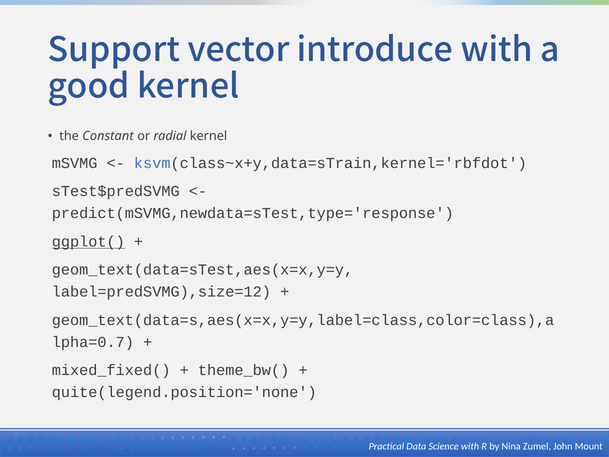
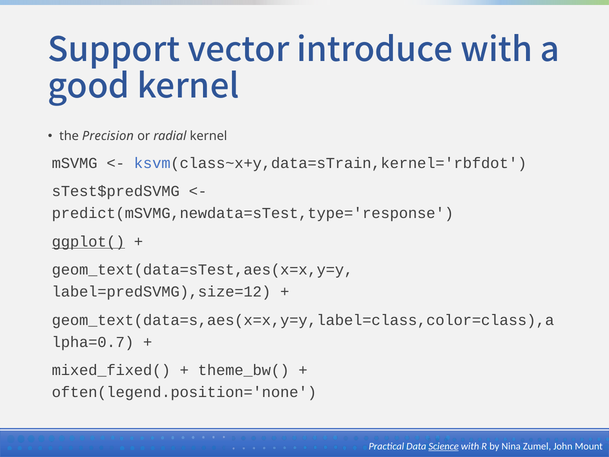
Constant: Constant -> Precision
quite(legend.position='none: quite(legend.position='none -> often(legend.position='none
Science underline: none -> present
